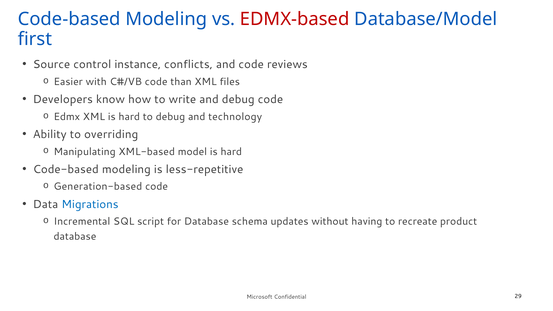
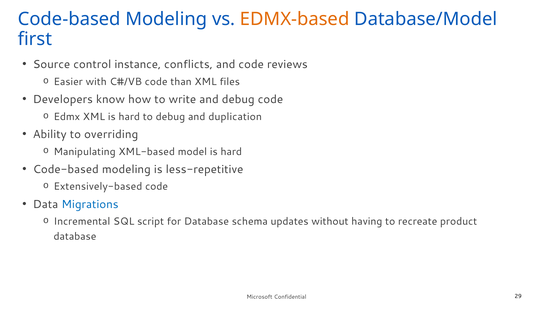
EDMX-based colour: red -> orange
technology: technology -> duplication
Generation-based: Generation-based -> Extensively-based
